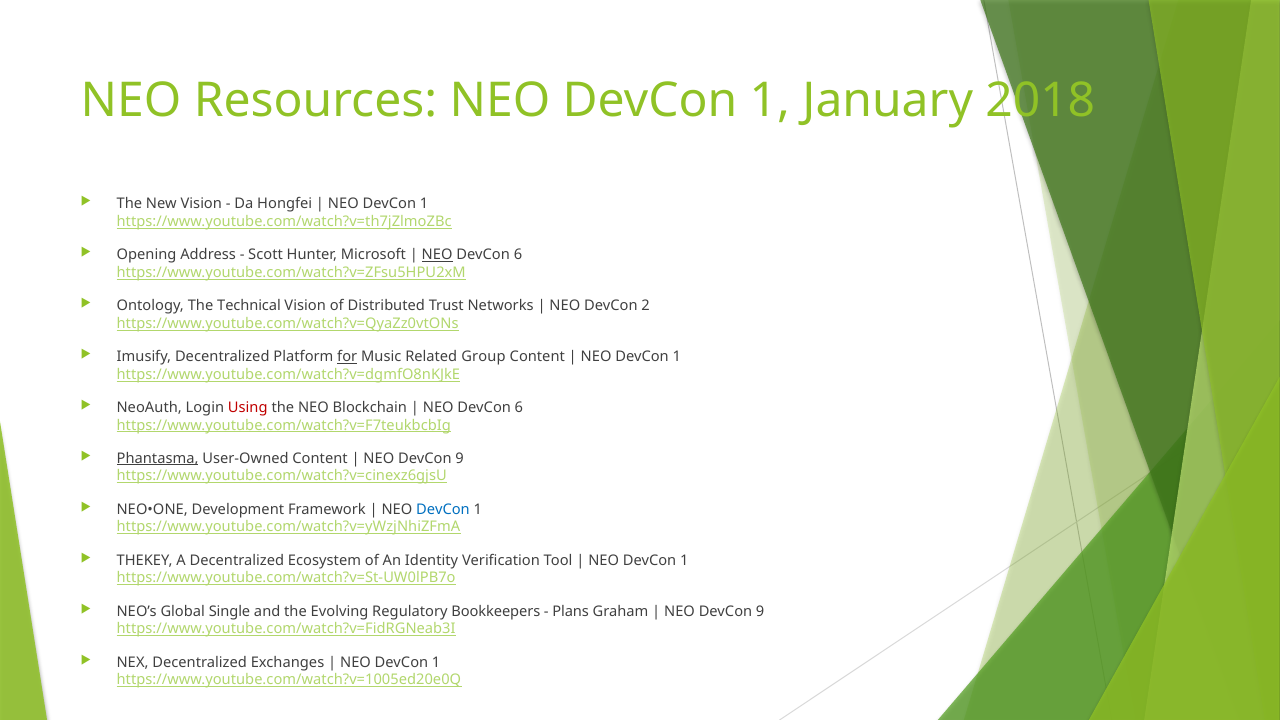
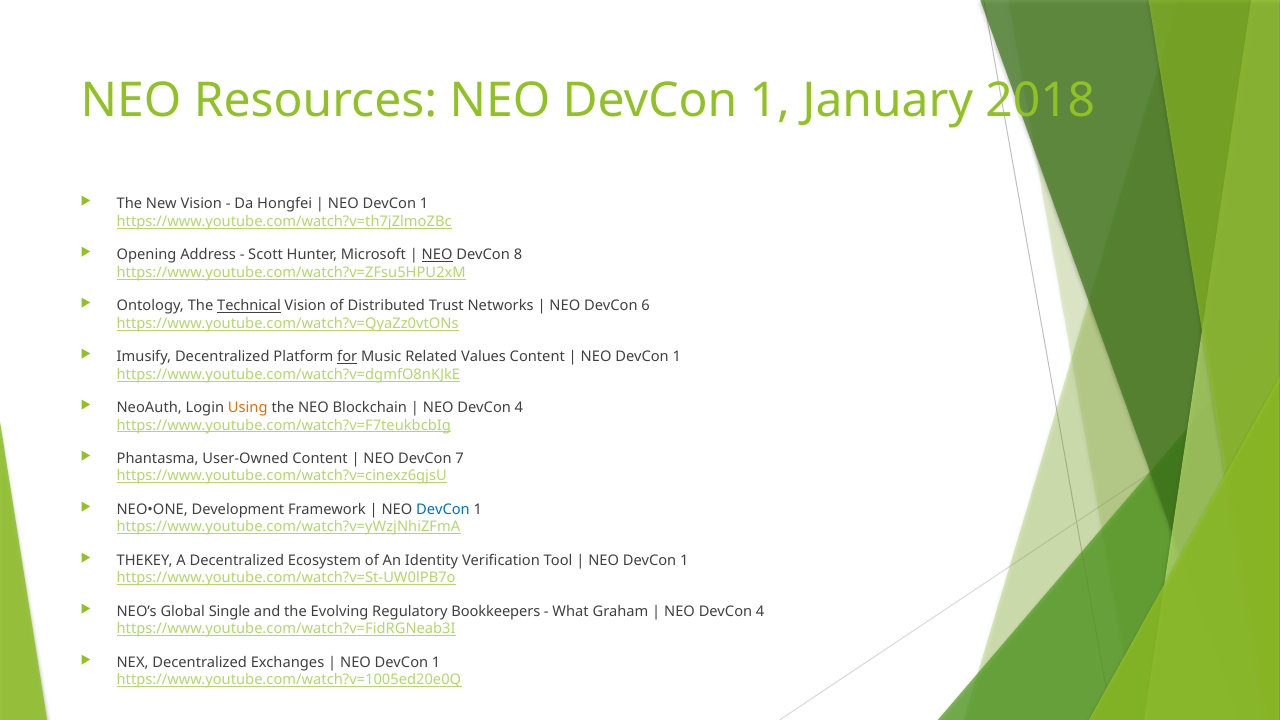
6 at (518, 255): 6 -> 8
Technical underline: none -> present
2: 2 -> 6
Group: Group -> Values
Using colour: red -> orange
6 at (519, 408): 6 -> 4
Phantasma underline: present -> none
9 at (460, 459): 9 -> 7
Plans: Plans -> What
9 at (760, 611): 9 -> 4
